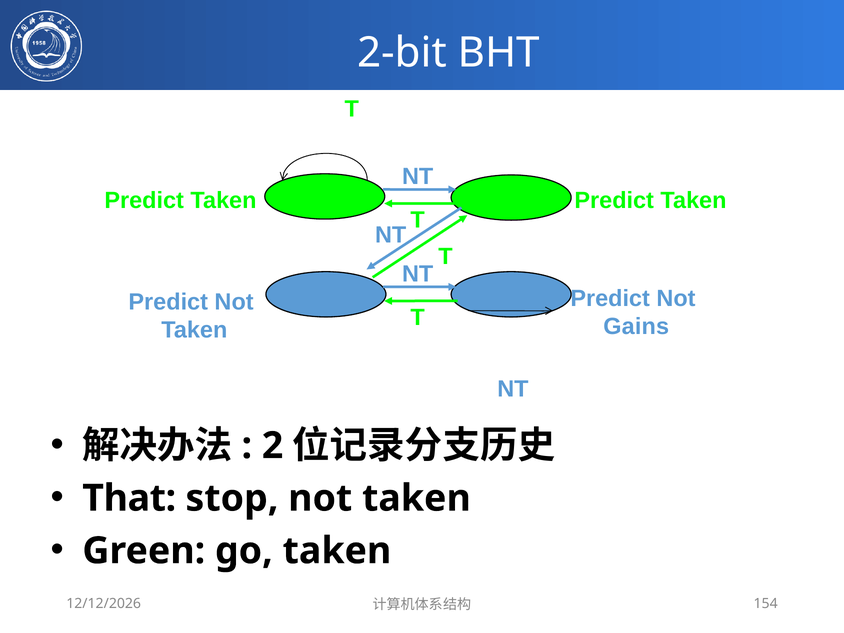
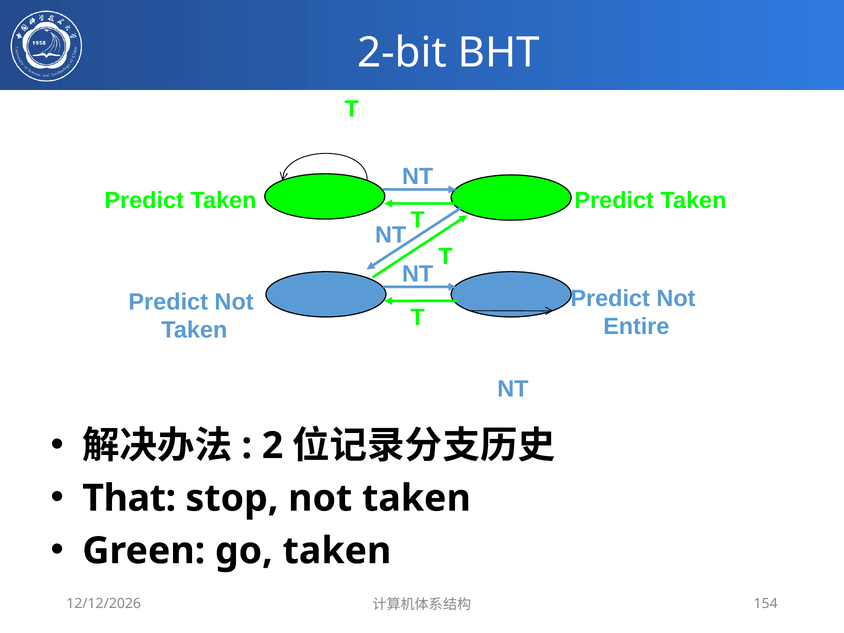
Gains: Gains -> Entire
